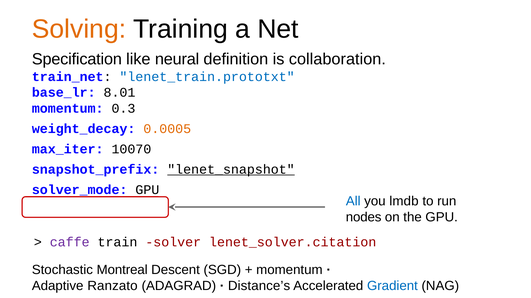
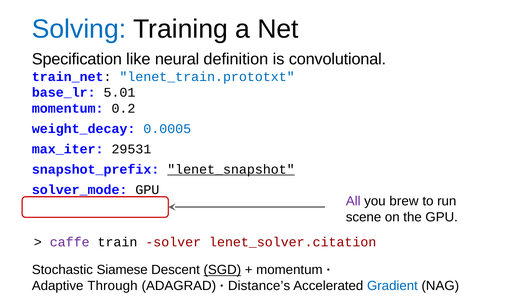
Solving colour: orange -> blue
collaboration: collaboration -> convolutional
8.01: 8.01 -> 5.01
0.3: 0.3 -> 0.2
0.0005 colour: orange -> blue
10070: 10070 -> 29531
All colour: blue -> purple
lmdb: lmdb -> brew
nodes: nodes -> scene
Montreal: Montreal -> Siamese
SGD underline: none -> present
Ranzato: Ranzato -> Through
